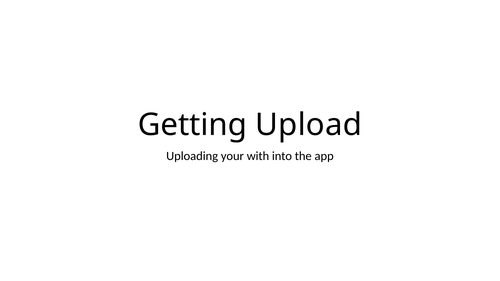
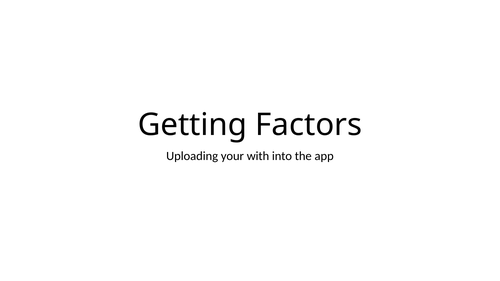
Upload: Upload -> Factors
